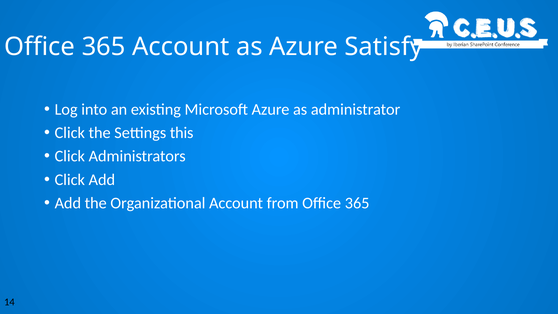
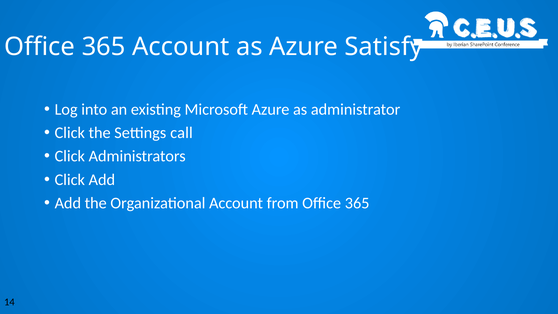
this: this -> call
